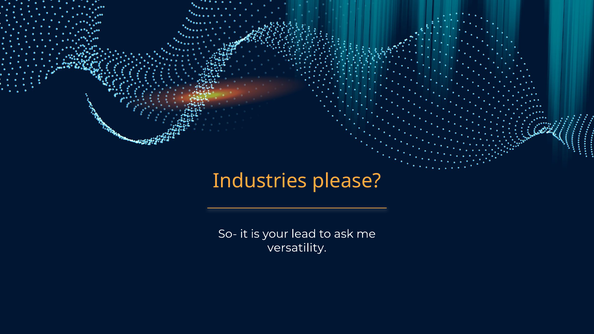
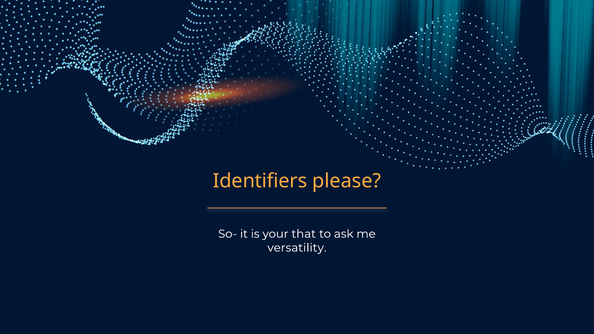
Industries: Industries -> Identifiers
lead: lead -> that
